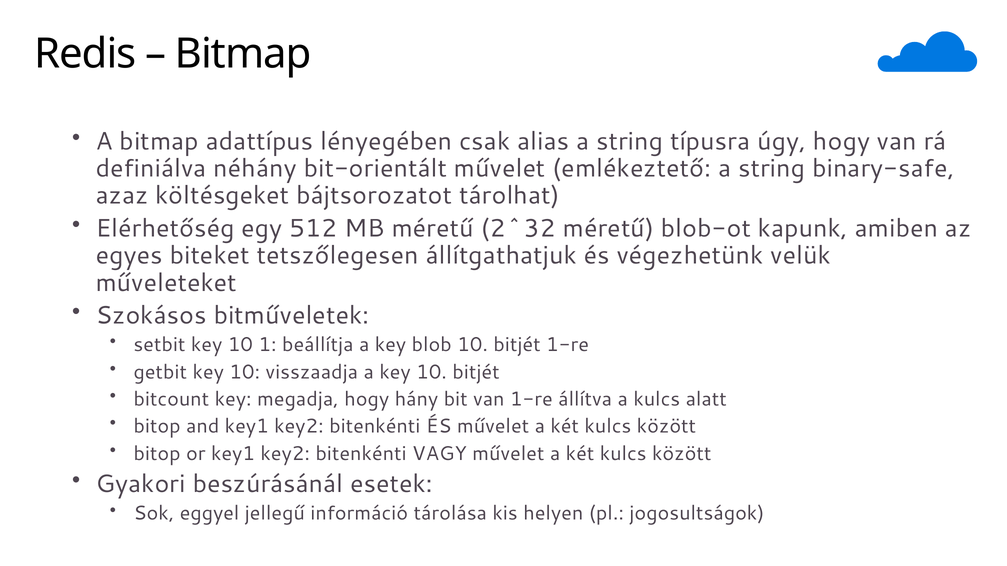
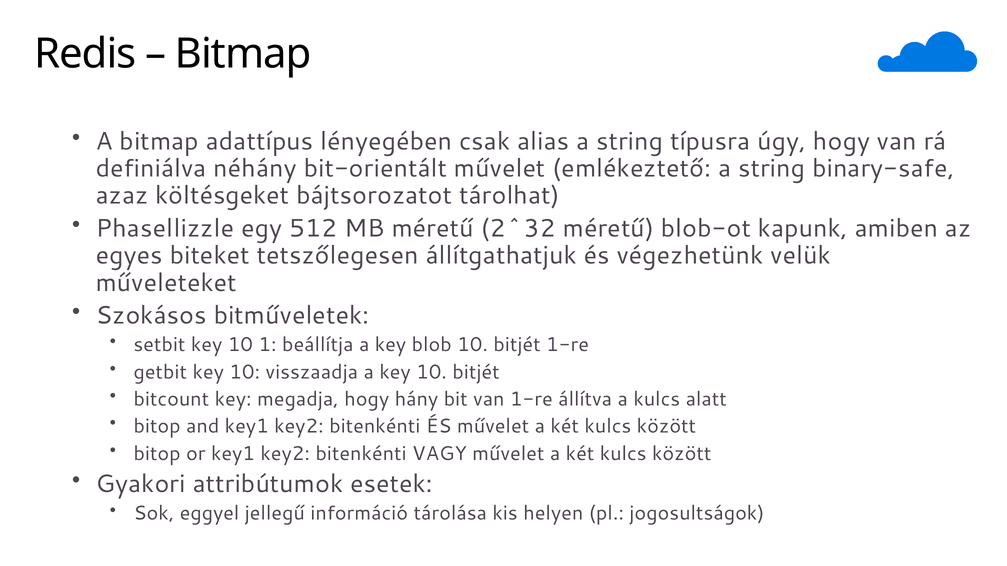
Elérhetőség: Elérhetőség -> Phasellizzle
beszúrásánál: beszúrásánál -> attribútumok
